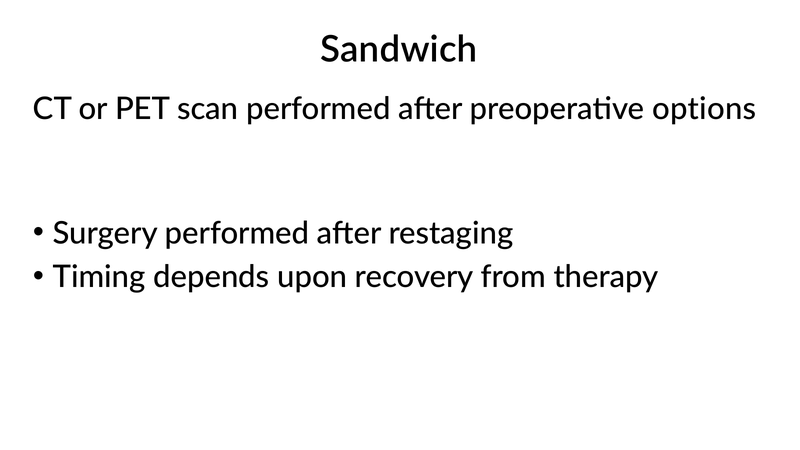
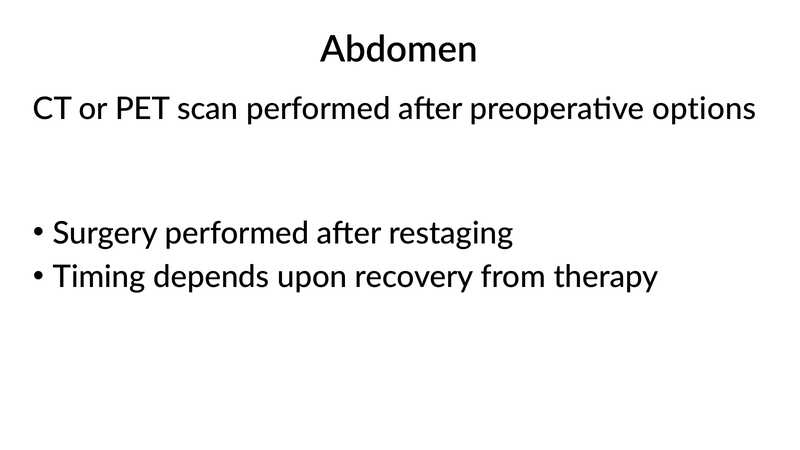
Sandwich: Sandwich -> Abdomen
